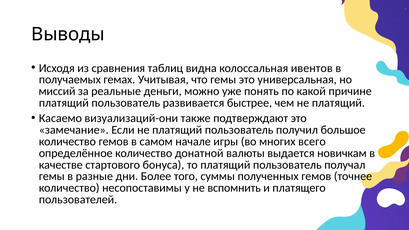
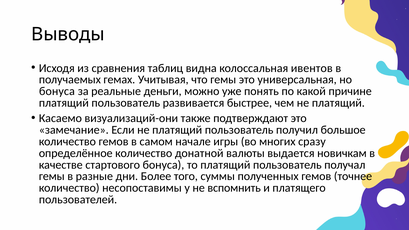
миссий at (57, 91): миссий -> бонуса
всего: всего -> сразу
